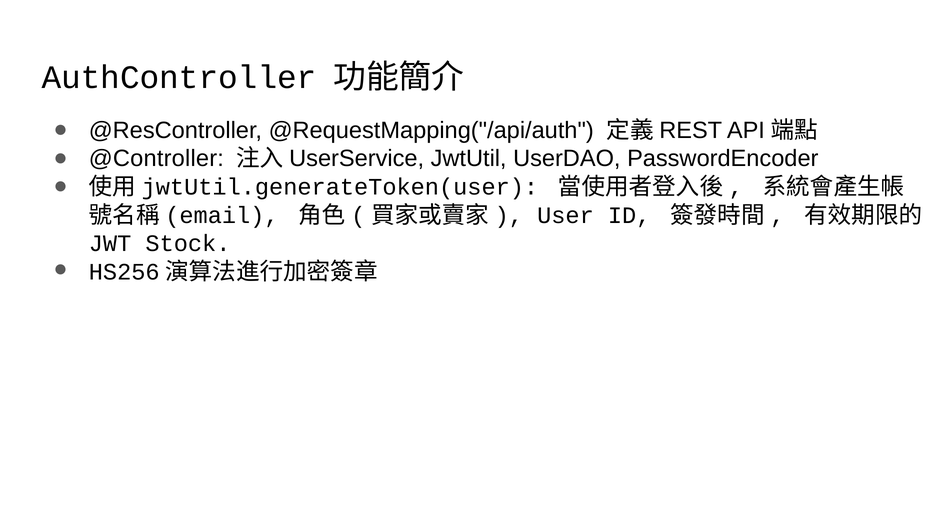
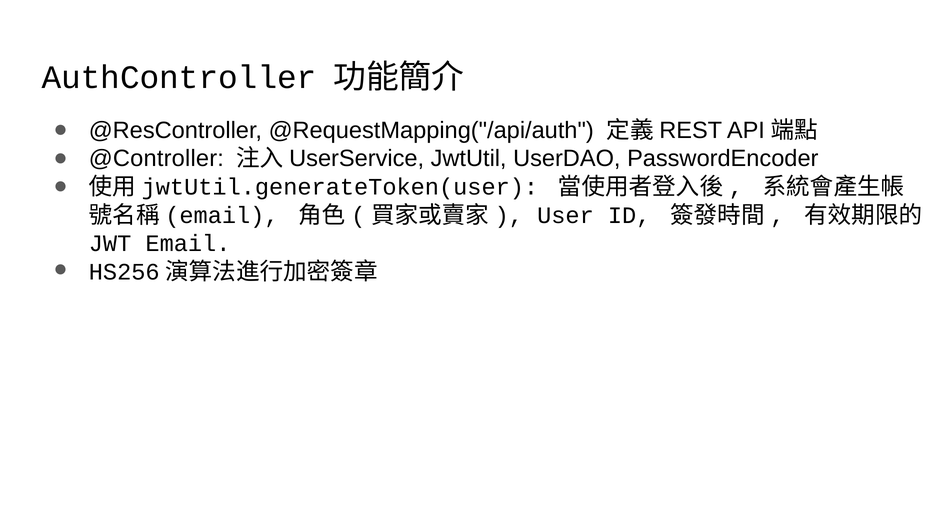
Stock: Stock -> Email
